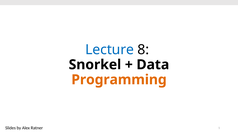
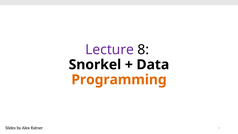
Lecture colour: blue -> purple
